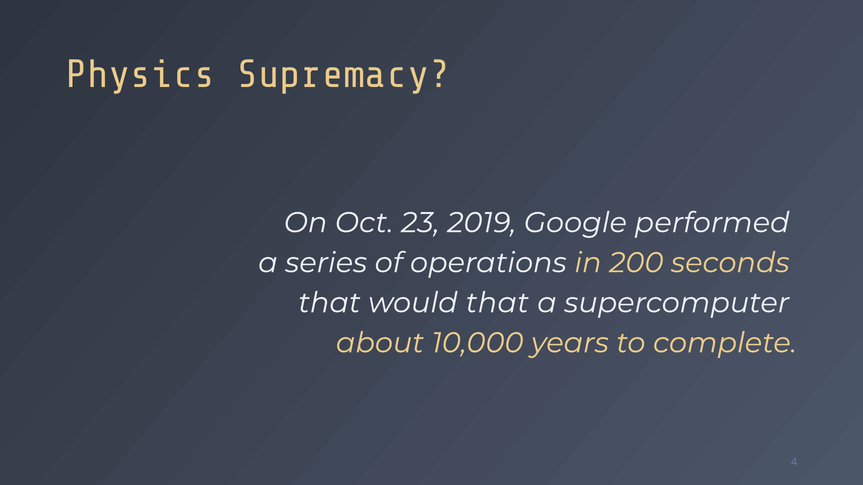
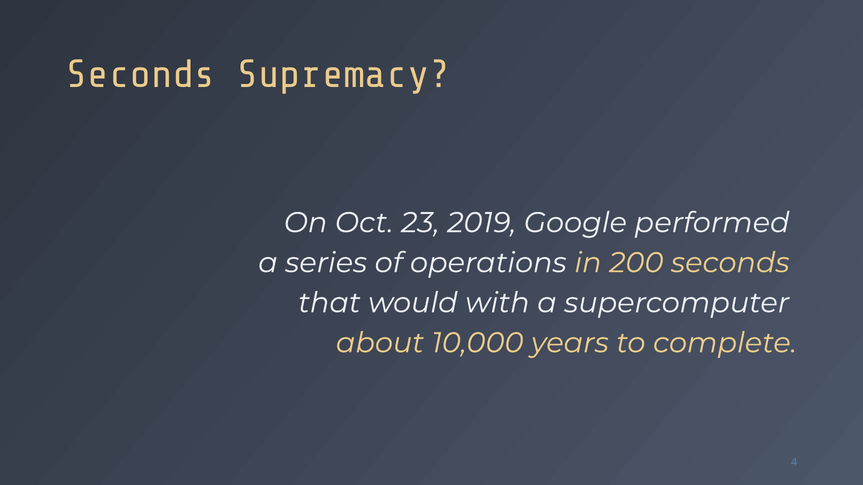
Physics at (141, 74): Physics -> Seconds
would that: that -> with
